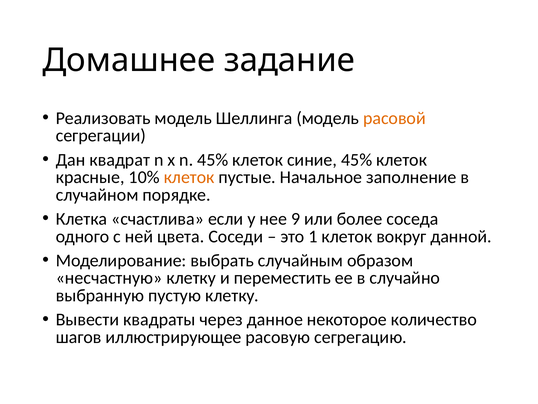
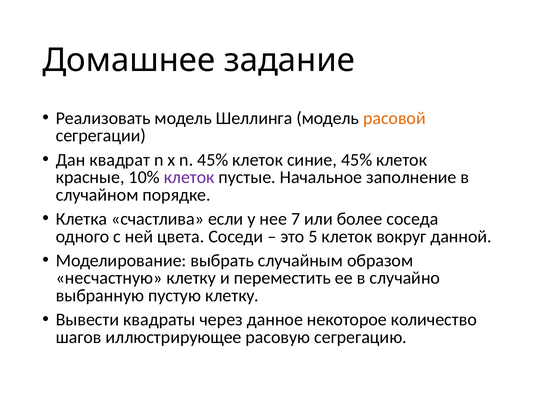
клеток at (189, 177) colour: orange -> purple
9: 9 -> 7
1: 1 -> 5
